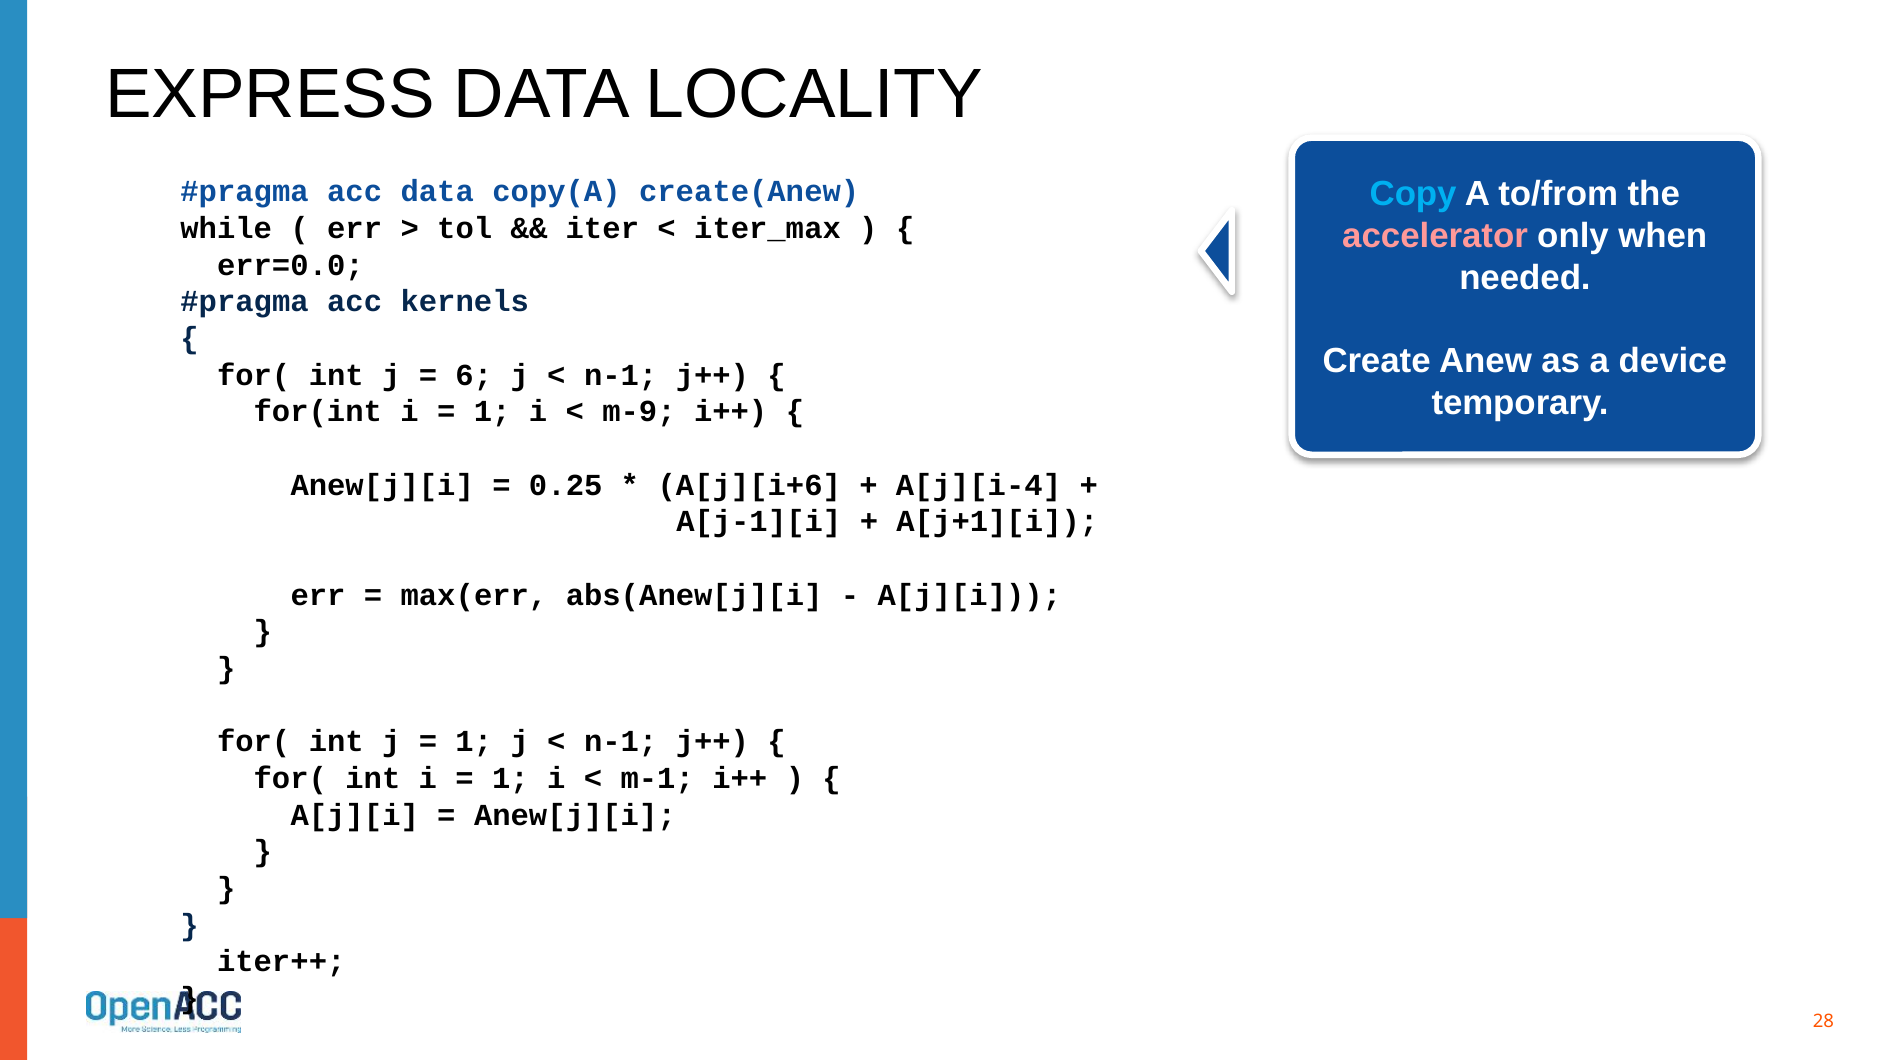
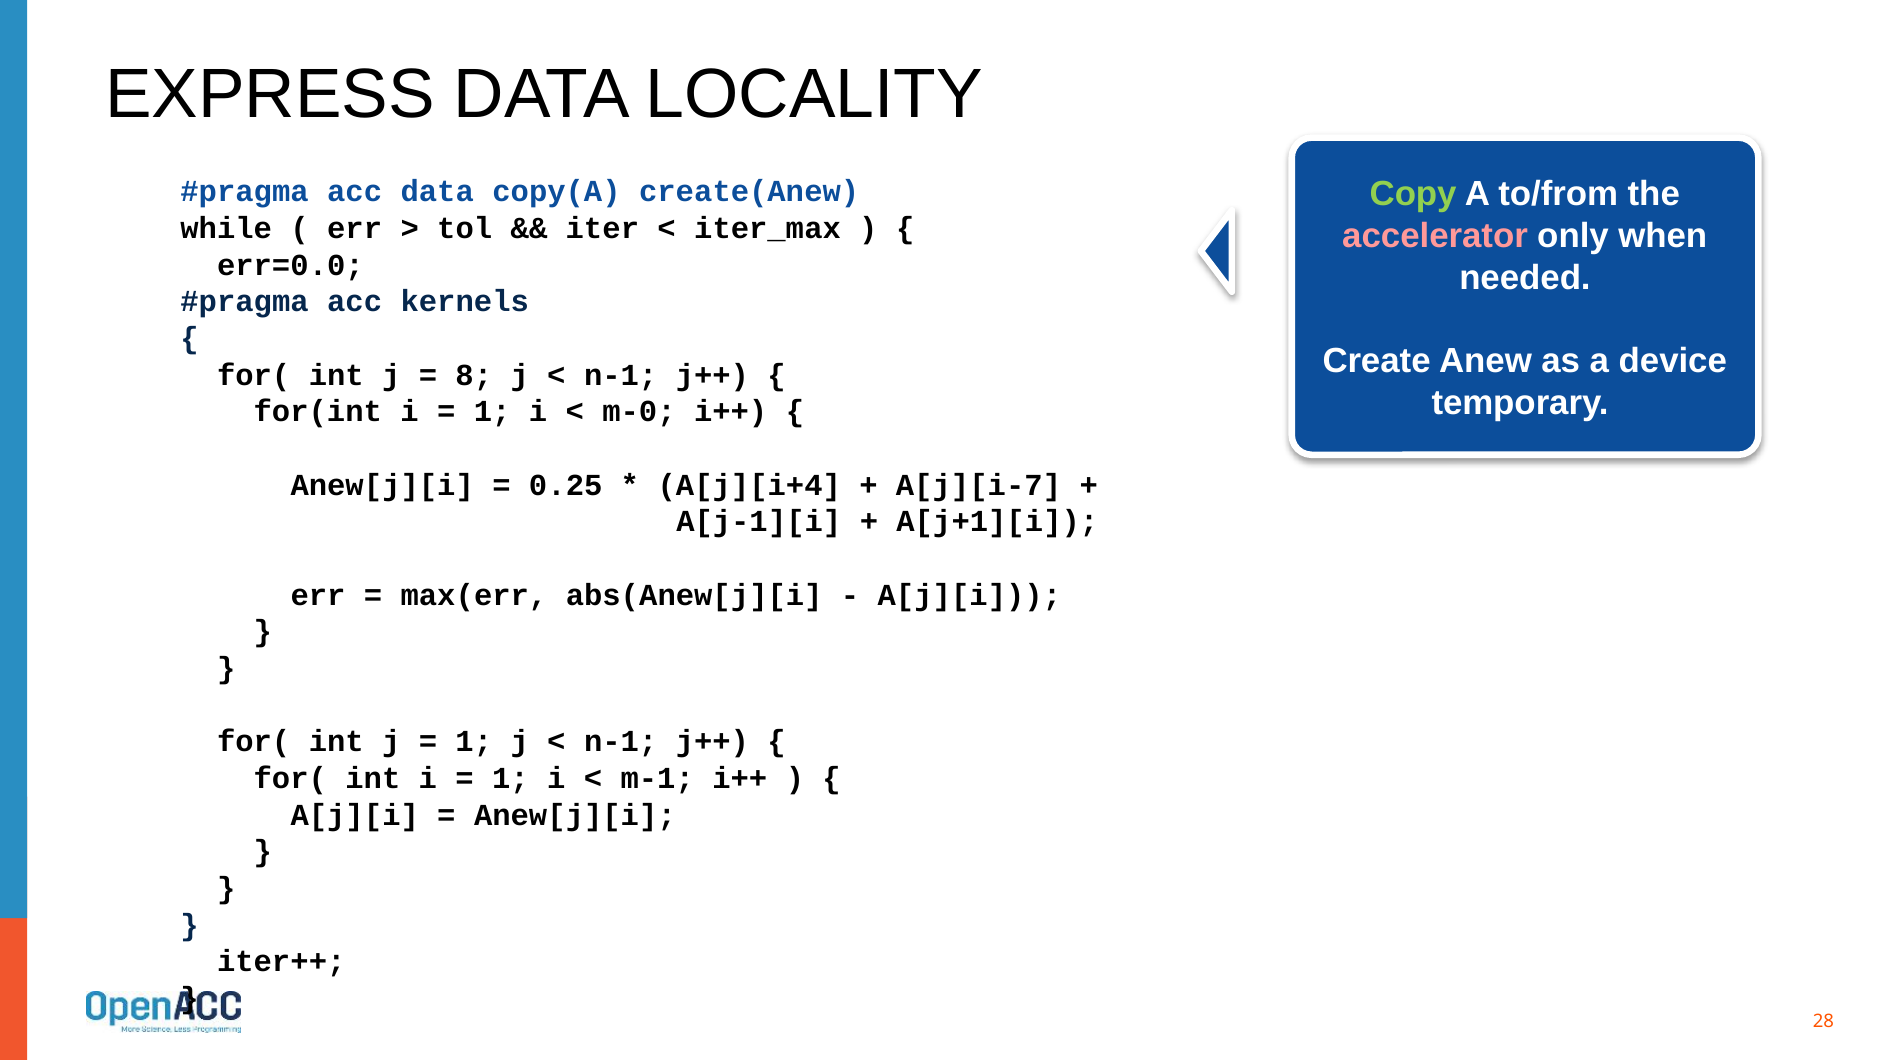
Copy colour: light blue -> light green
6: 6 -> 8
m-9: m-9 -> m-0
A[j][i+6: A[j][i+6 -> A[j][i+4
A[j][i-4: A[j][i-4 -> A[j][i-7
